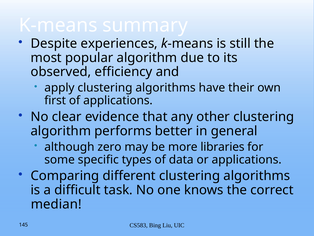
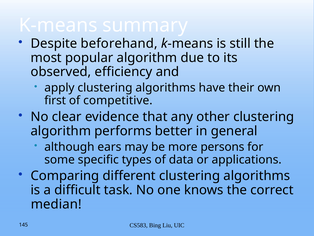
experiences: experiences -> beforehand
of applications: applications -> competitive
zero: zero -> ears
libraries: libraries -> persons
